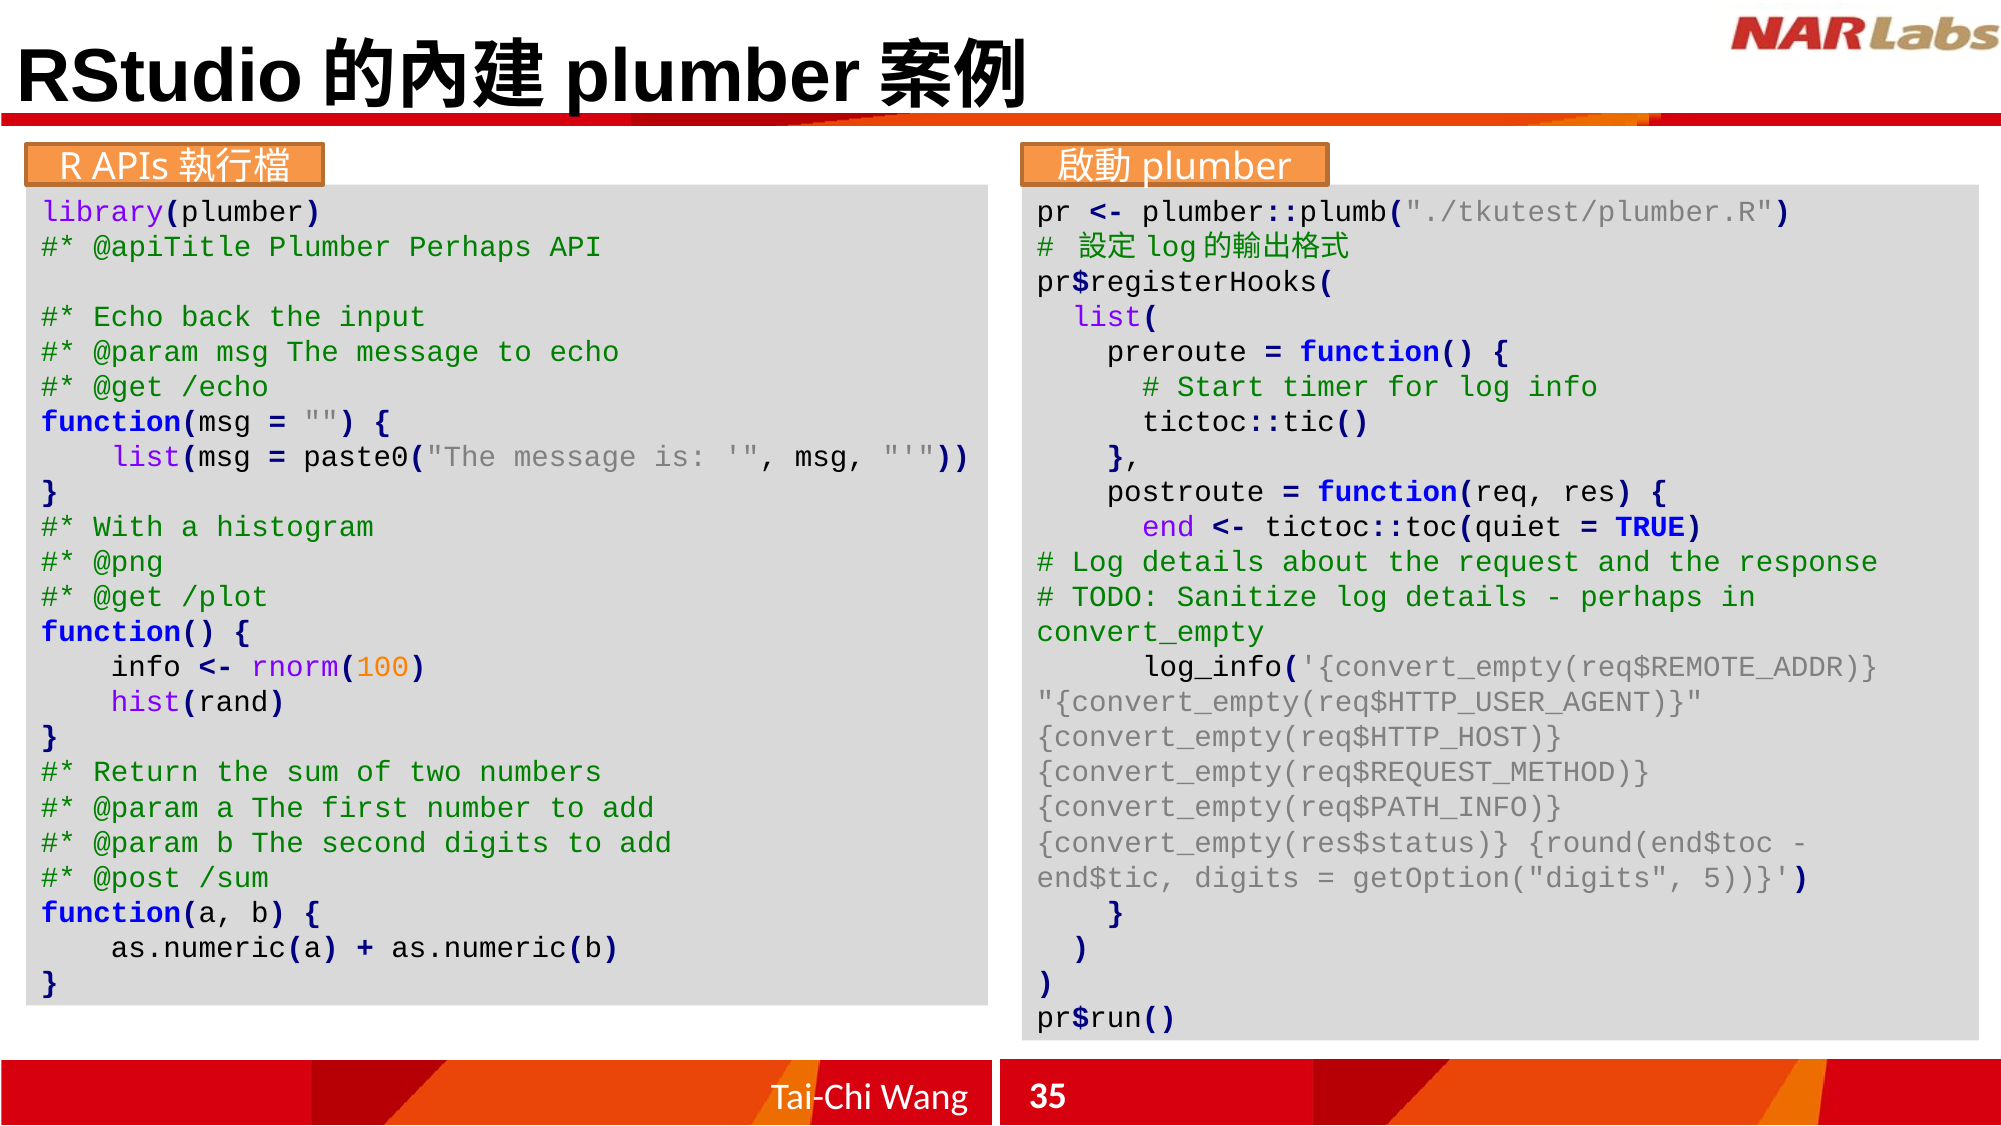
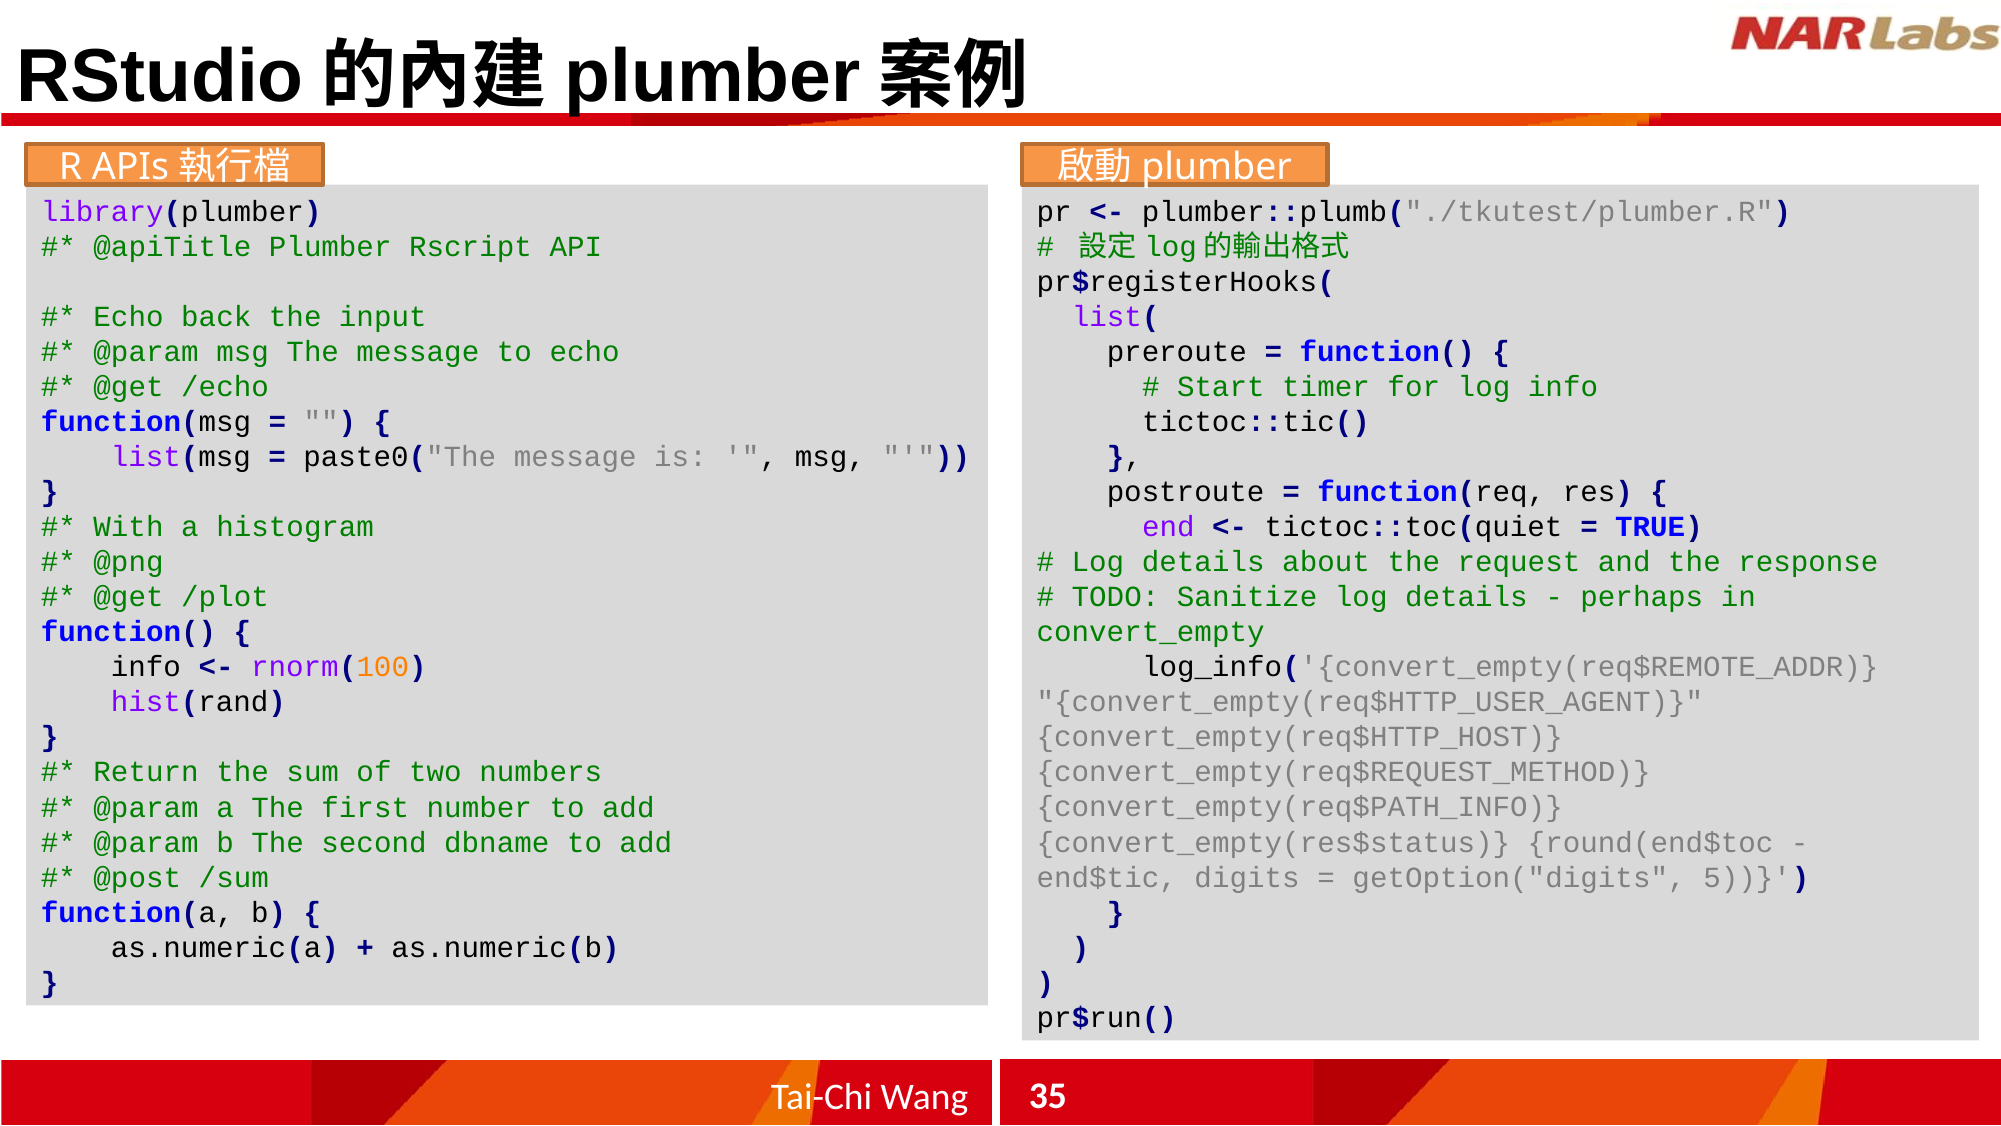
Plumber Perhaps: Perhaps -> Rscript
second digits: digits -> dbname
